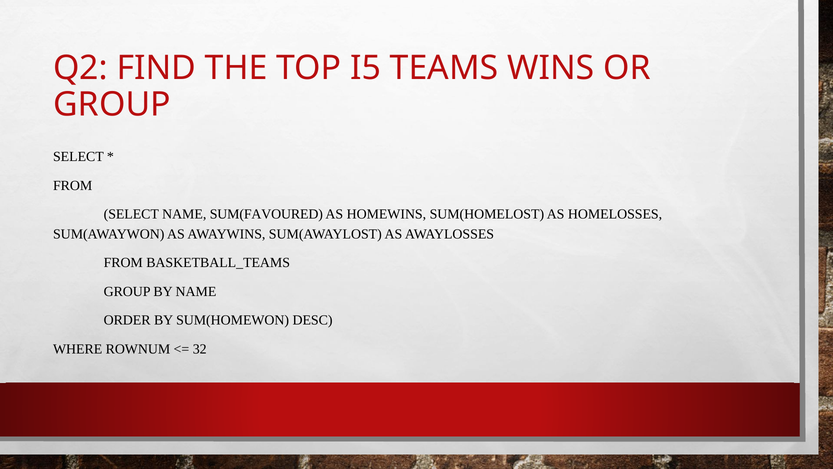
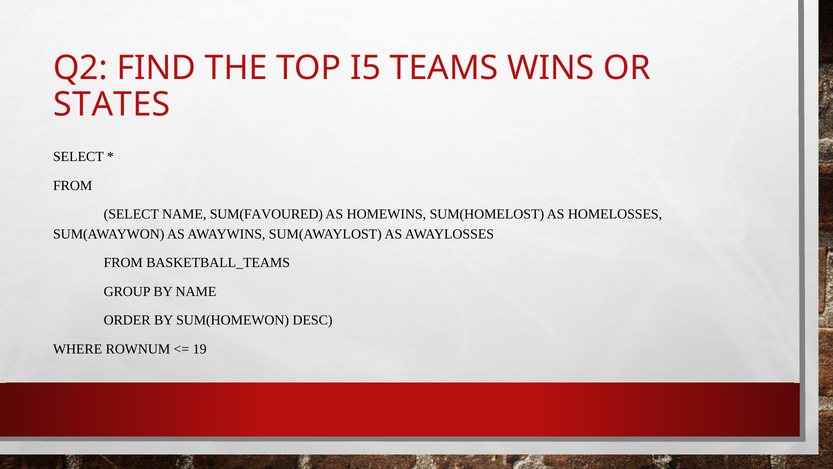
GROUP at (112, 105): GROUP -> STATES
32: 32 -> 19
